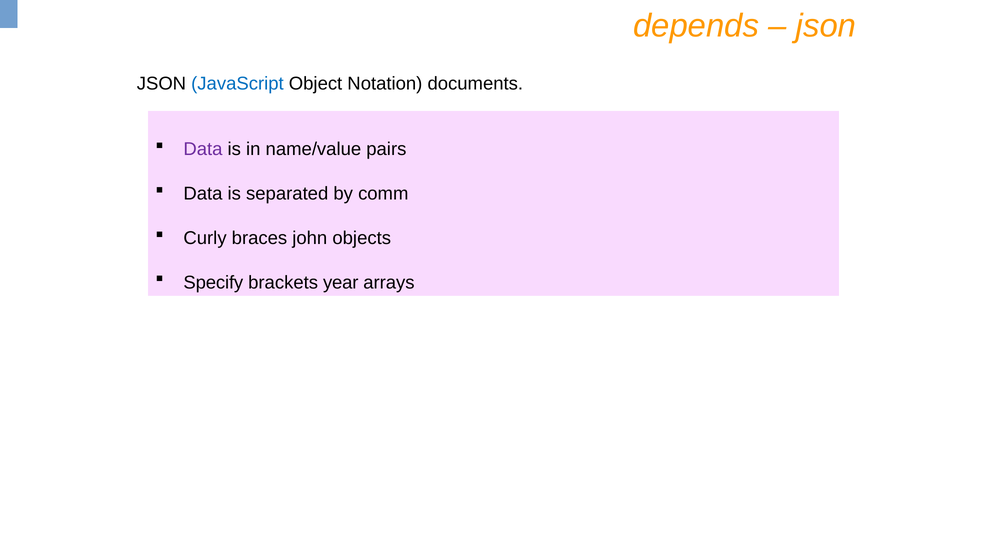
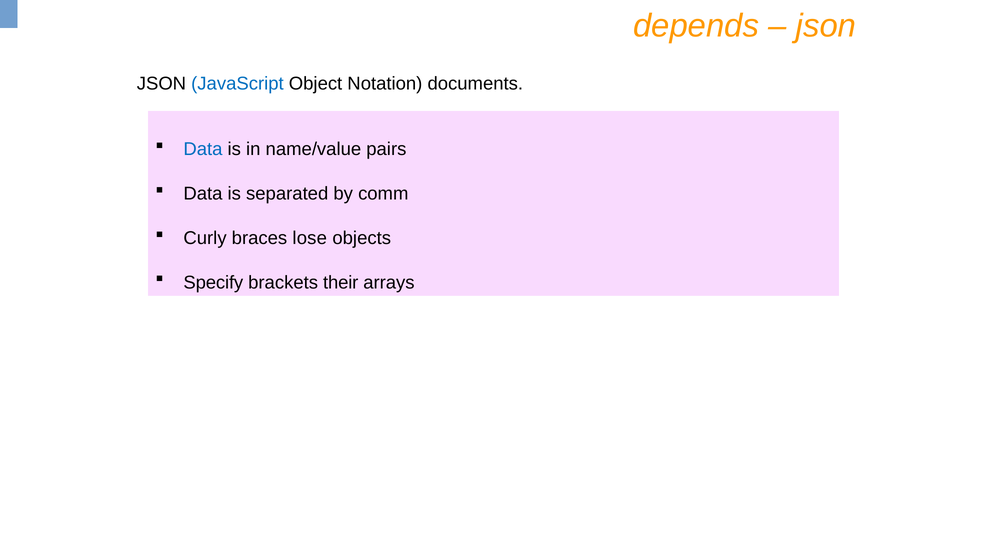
Data at (203, 149) colour: purple -> blue
john: john -> lose
year: year -> their
